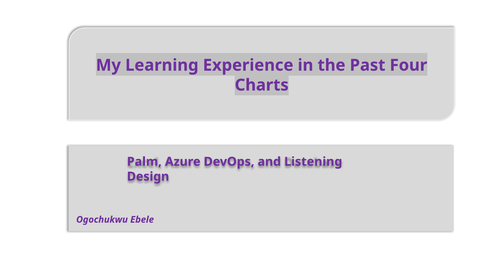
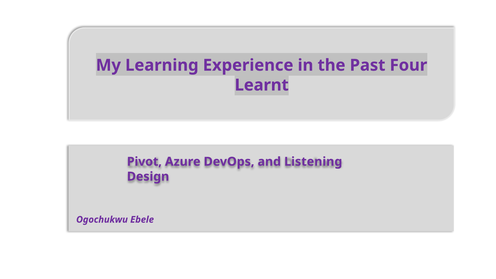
Charts: Charts -> Learnt
Palm: Palm -> Pivot
